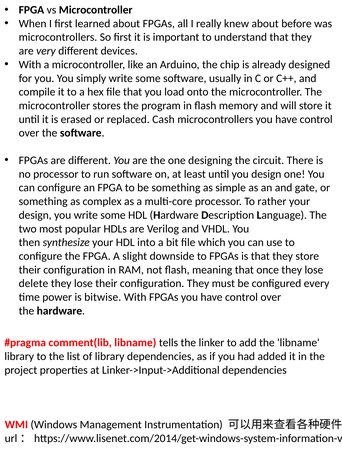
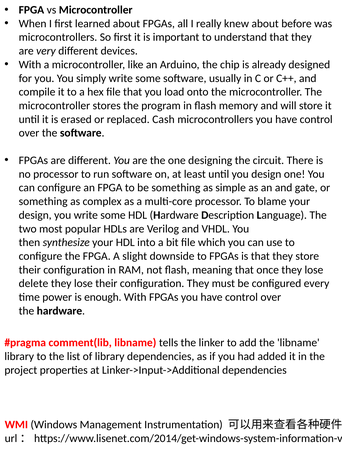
rather: rather -> blame
bitwise: bitwise -> enough
